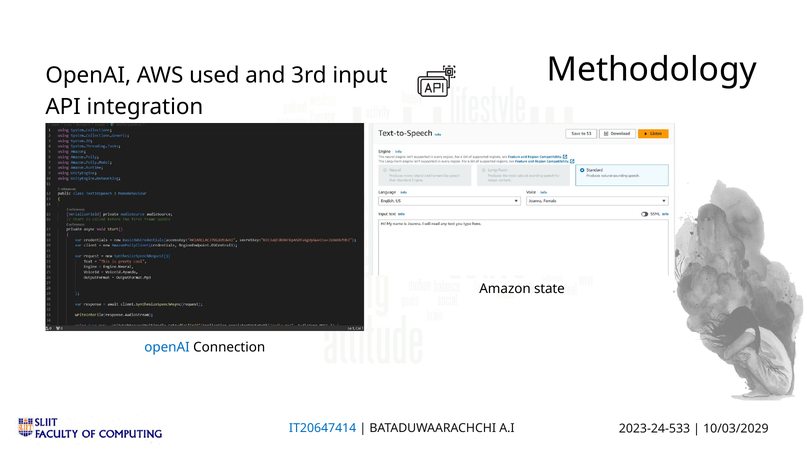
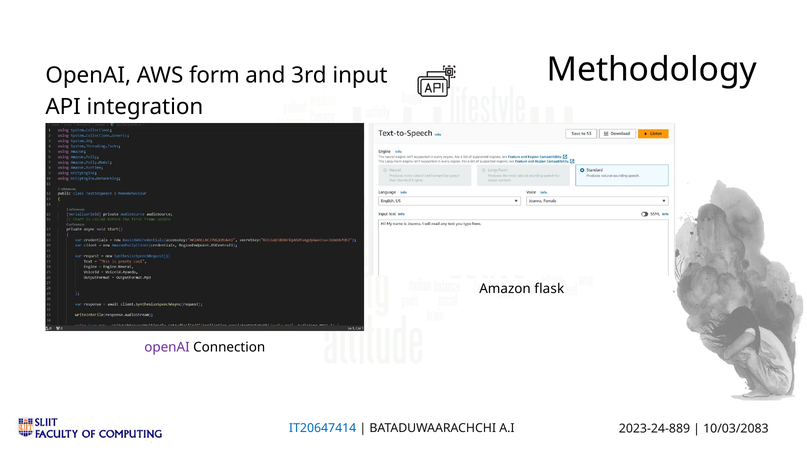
used: used -> form
state: state -> flask
openAI at (167, 347) colour: blue -> purple
2023-24-533: 2023-24-533 -> 2023-24-889
10/03/2029: 10/03/2029 -> 10/03/2083
